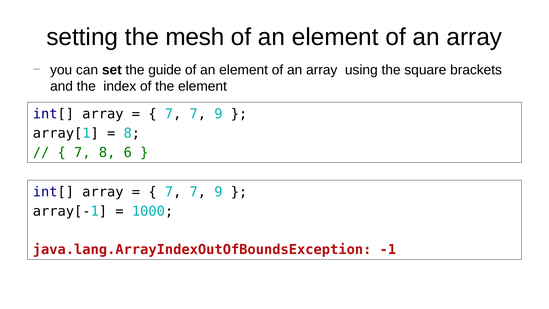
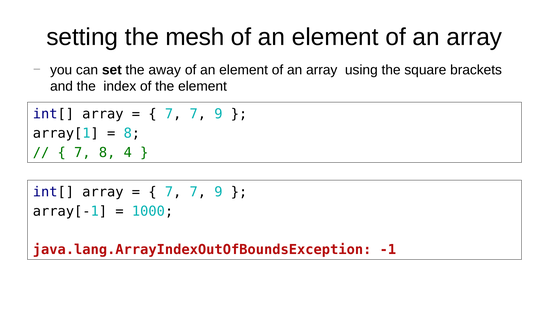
guide: guide -> away
6: 6 -> 4
